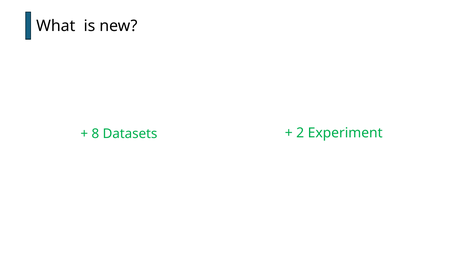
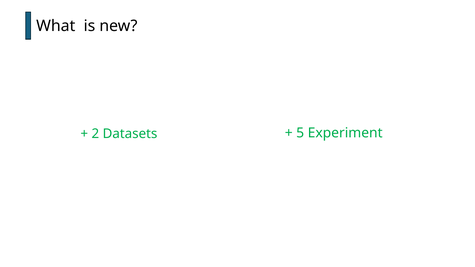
8: 8 -> 2
2: 2 -> 5
